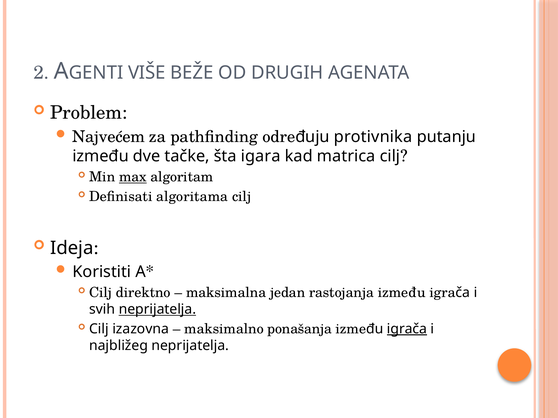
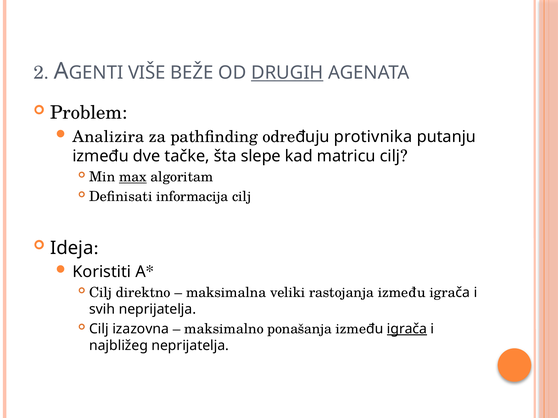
DRUGIH underline: none -> present
Najvećem: Najvećem -> Analizira
igara: igara -> slepe
matrica: matrica -> matricu
algoritama: algoritama -> informacija
jedan: jedan -> veliki
neprijatelja at (157, 310) underline: present -> none
